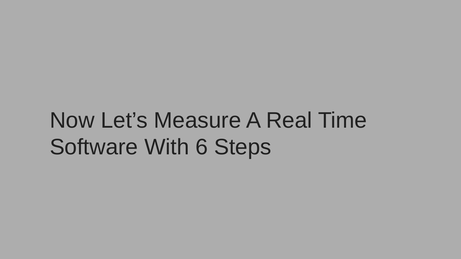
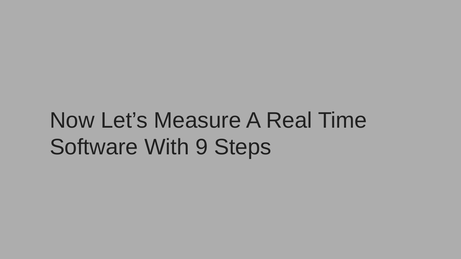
6: 6 -> 9
